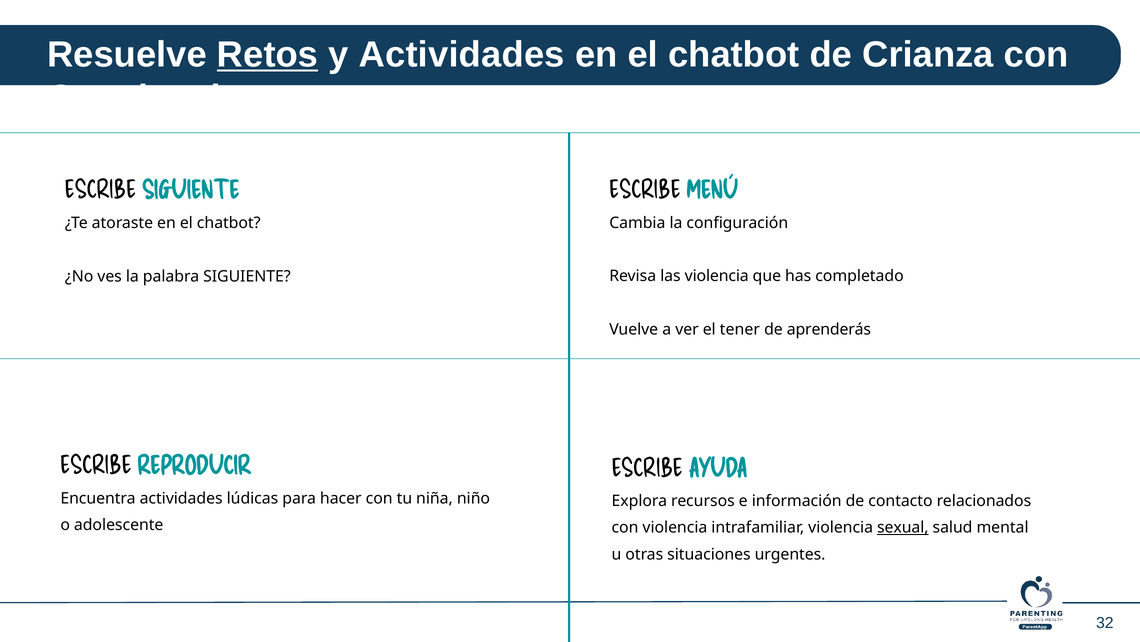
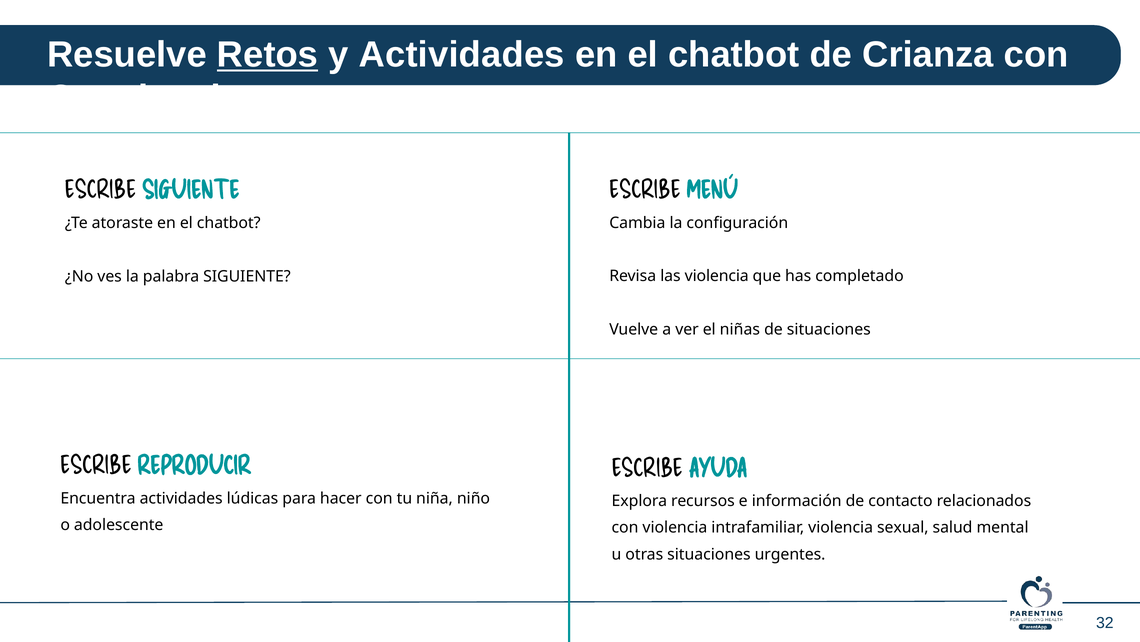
tener: tener -> niñas
de aprenderás: aprenderás -> situaciones
sexual underline: present -> none
